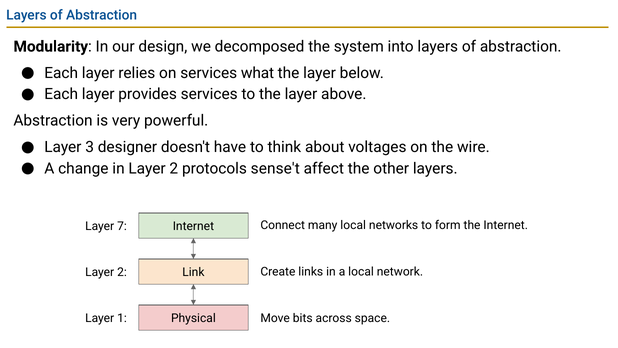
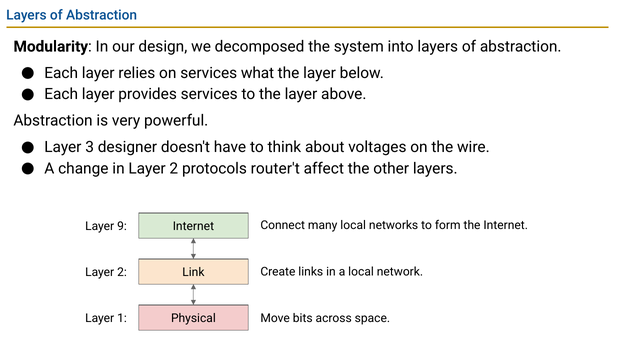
sense't: sense't -> router't
7: 7 -> 9
